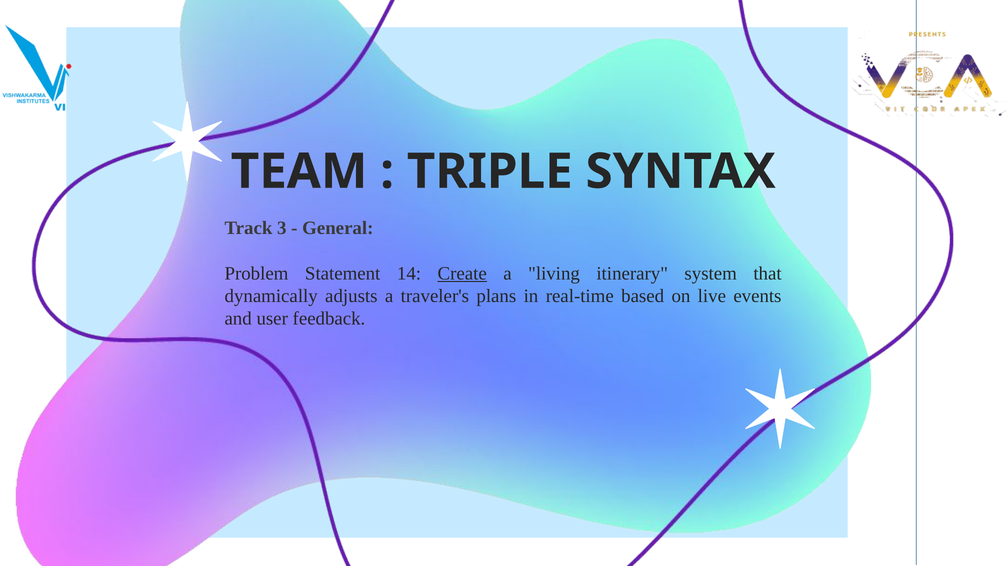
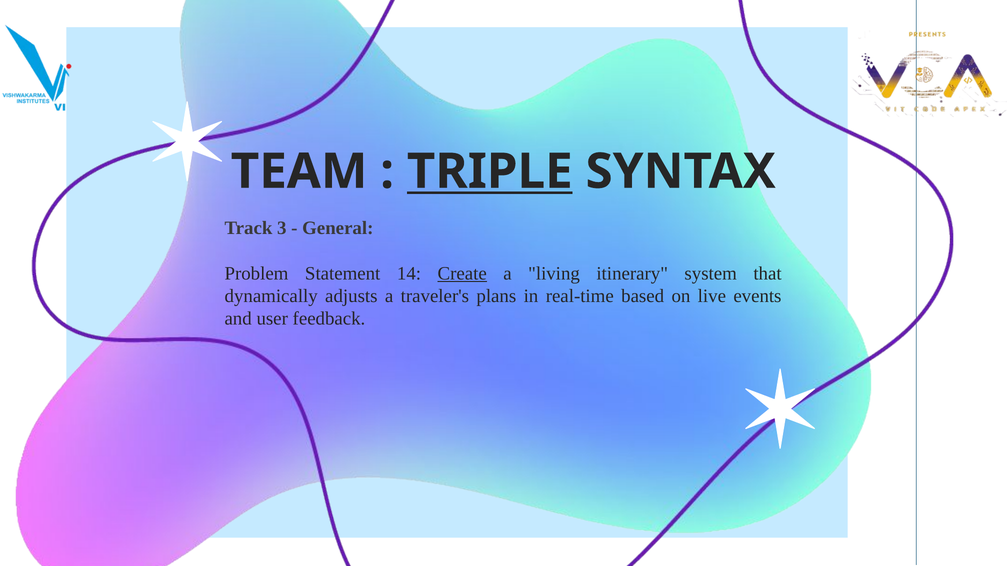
TRIPLE underline: none -> present
